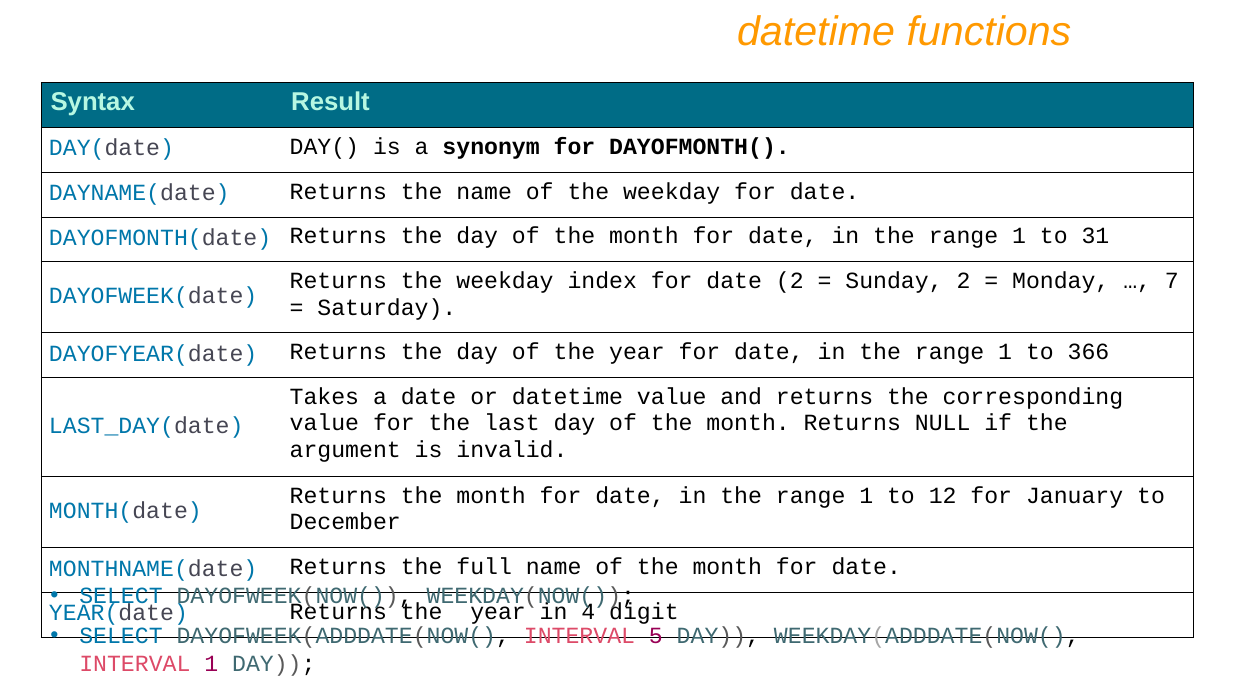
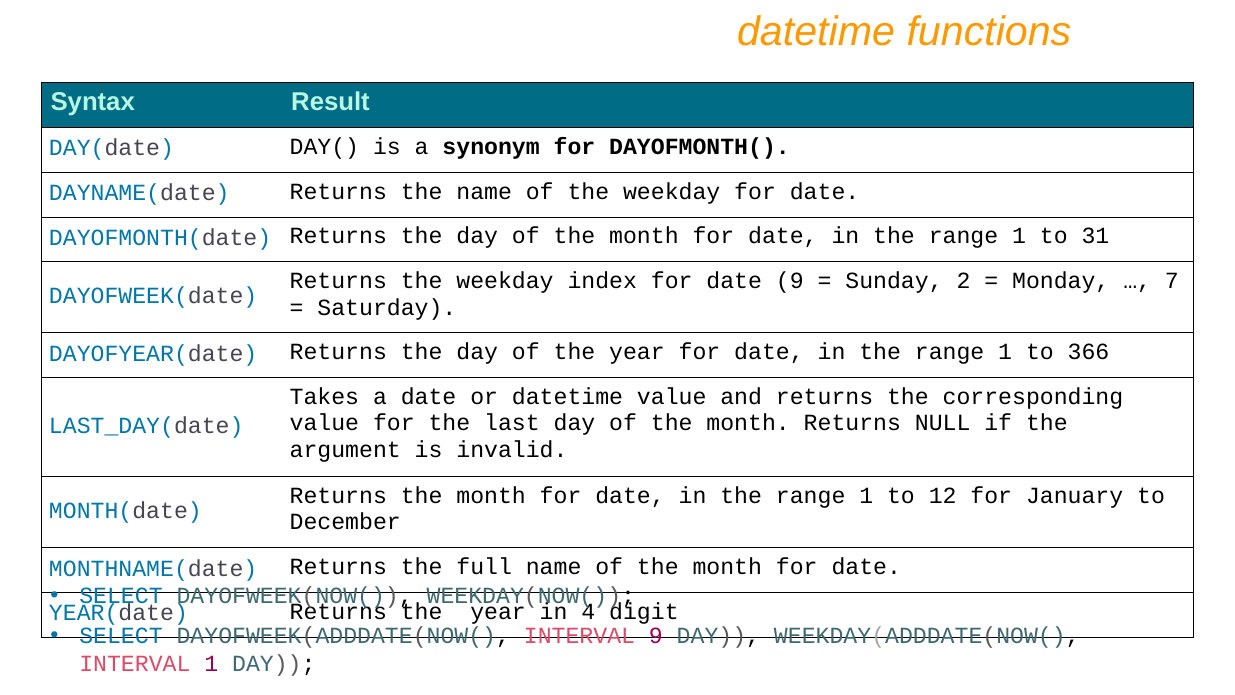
date 2: 2 -> 9
INTERVAL 5: 5 -> 9
